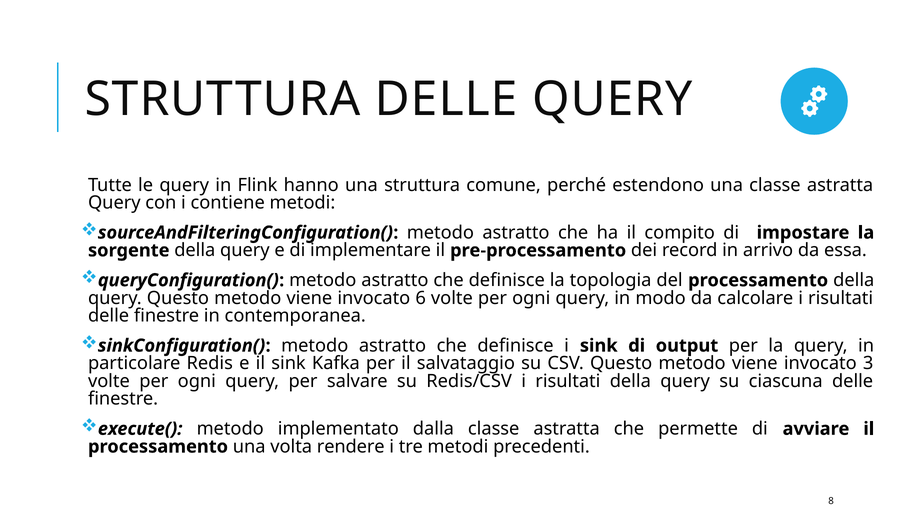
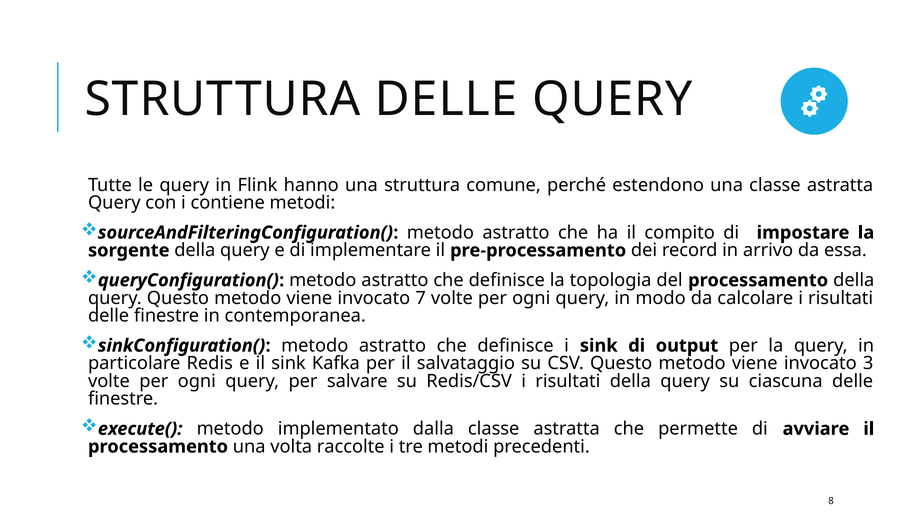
6: 6 -> 7
rendere: rendere -> raccolte
